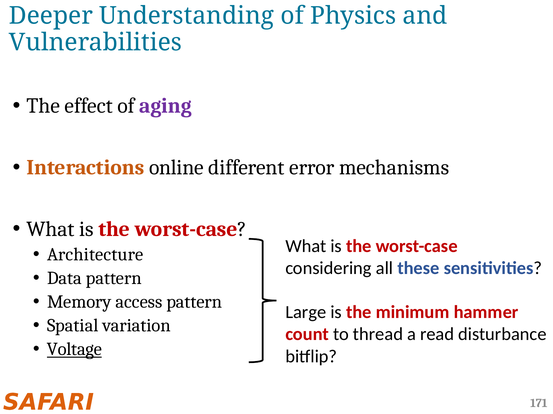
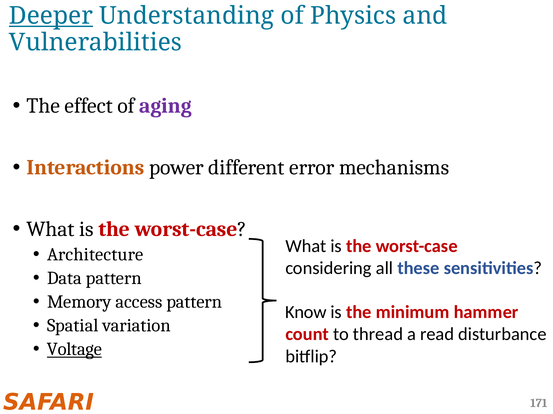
Deeper underline: none -> present
online: online -> power
Large: Large -> Know
